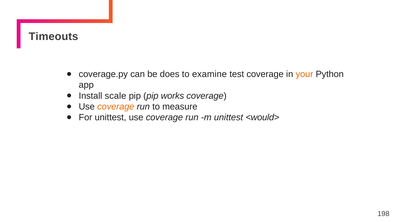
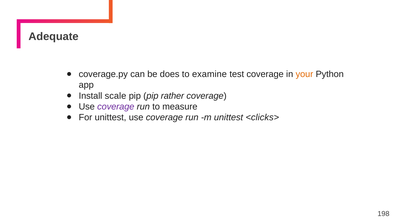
Timeouts: Timeouts -> Adequate
works: works -> rather
coverage at (116, 107) colour: orange -> purple
<would>: <would> -> <clicks>
